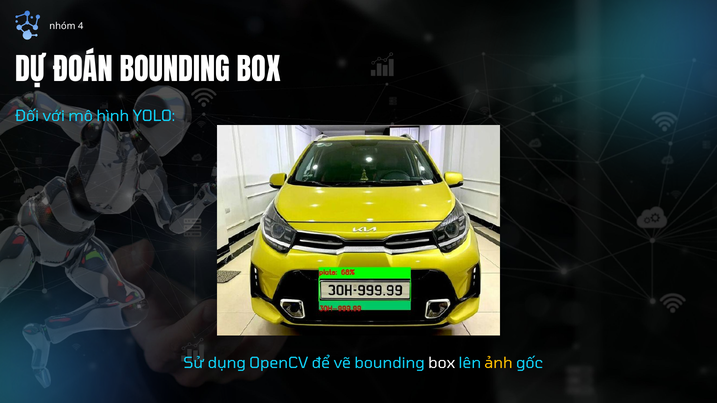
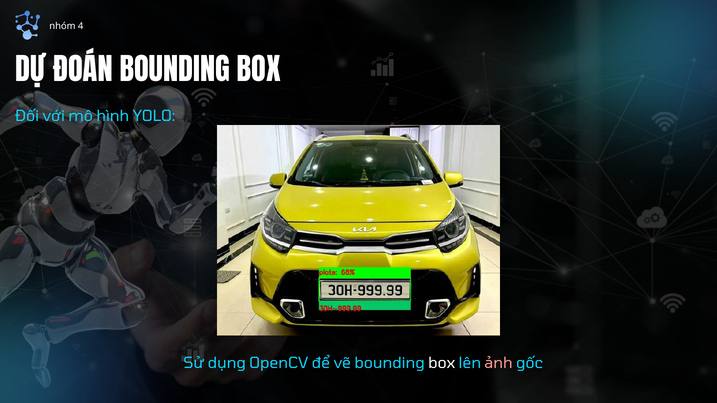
ảnh colour: yellow -> pink
